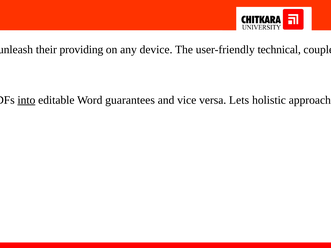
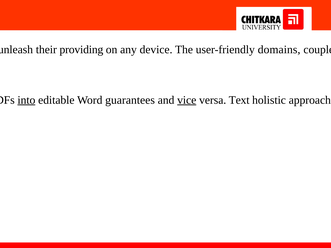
technical: technical -> domains
vice underline: none -> present
Lets: Lets -> Text
